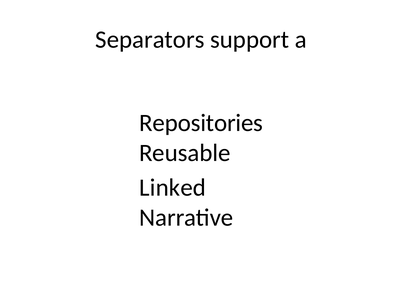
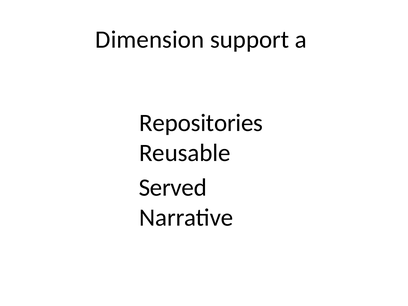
Separators: Separators -> Dimension
Linked: Linked -> Served
